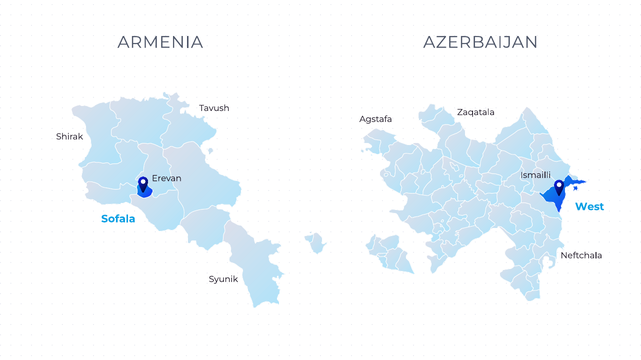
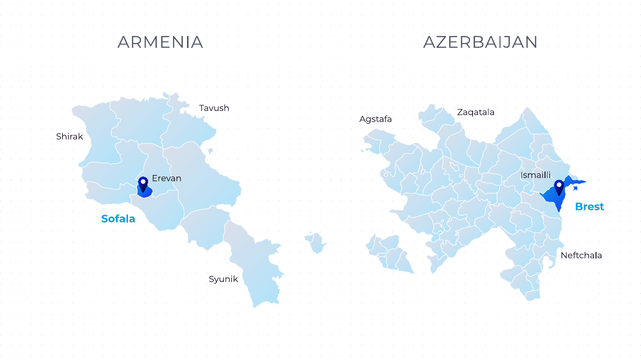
West: West -> Brest
